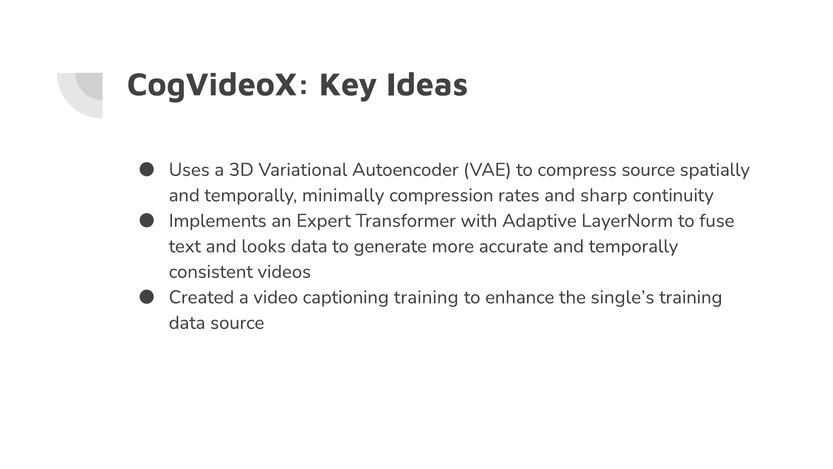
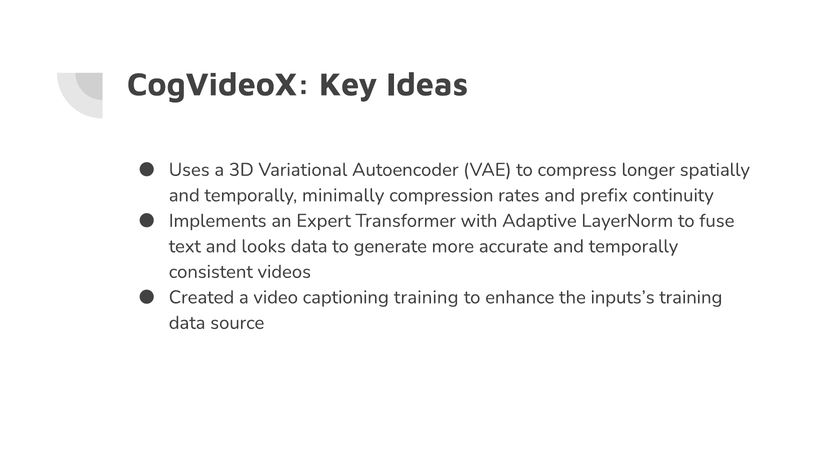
compress source: source -> longer
sharp: sharp -> prefix
single’s: single’s -> inputs’s
